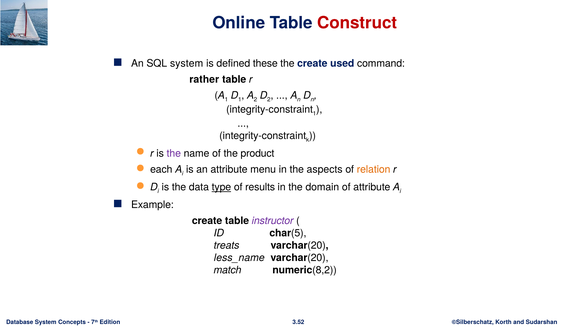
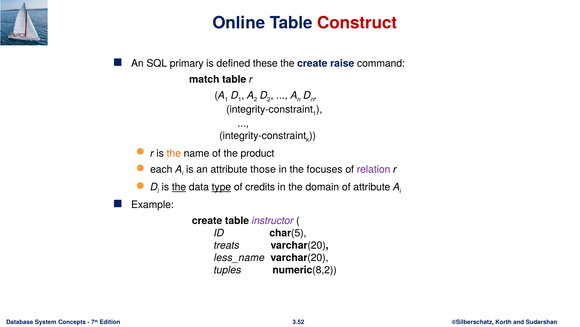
SQL system: system -> primary
used: used -> raise
rather: rather -> match
the at (174, 153) colour: purple -> orange
menu: menu -> those
aspects: aspects -> focuses
relation colour: orange -> purple
the at (179, 187) underline: none -> present
results: results -> credits
match: match -> tuples
